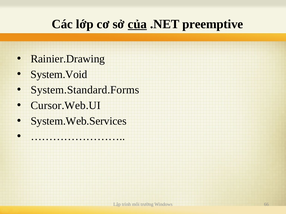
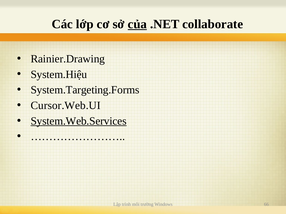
preemptive: preemptive -> collaborate
System.Void: System.Void -> System.Hiệu
System.Standard.Forms: System.Standard.Forms -> System.Targeting.Forms
System.Web.Services underline: none -> present
